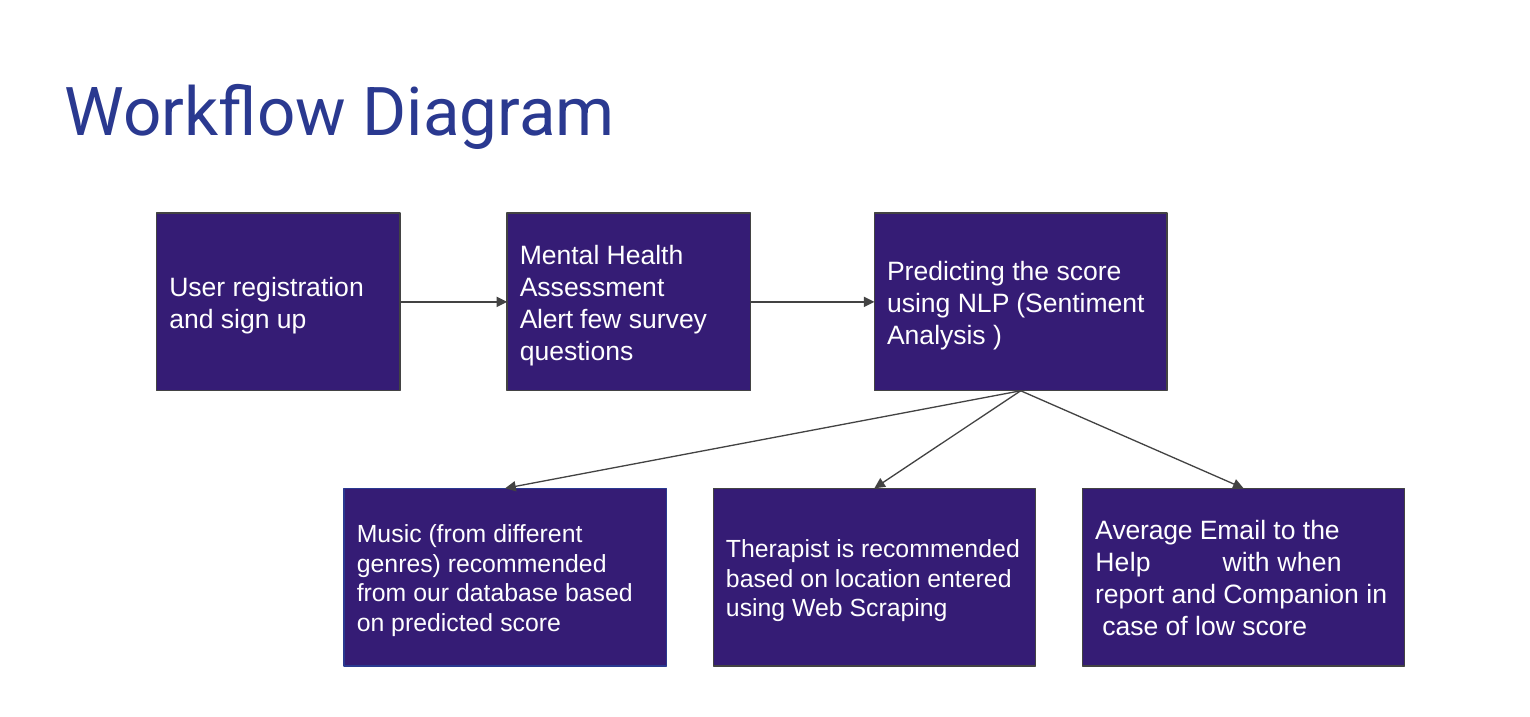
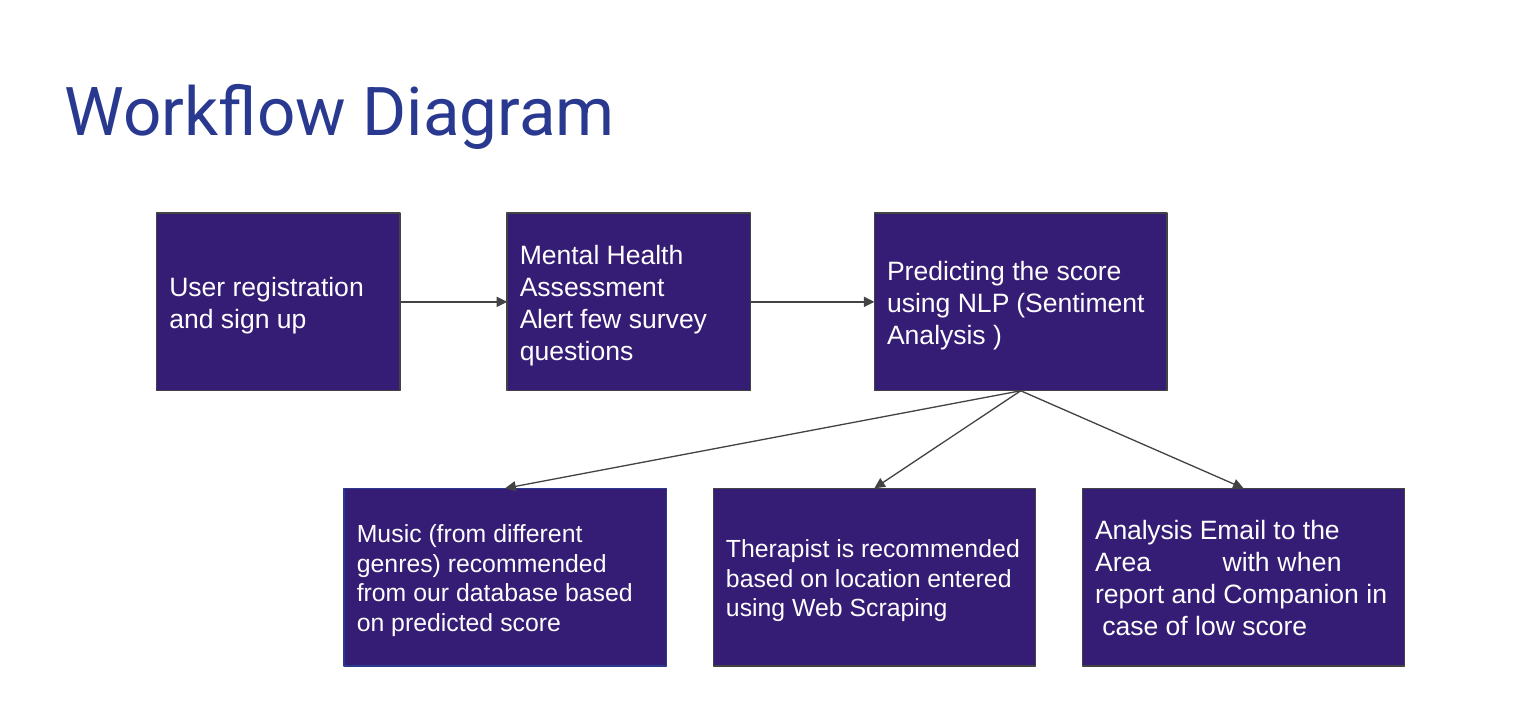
Average at (1144, 531): Average -> Analysis
Help: Help -> Area
